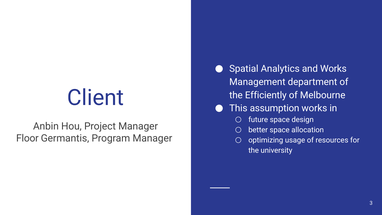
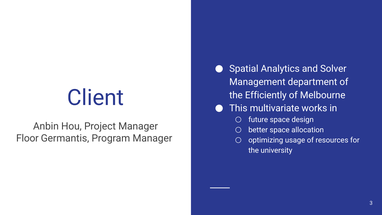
and Works: Works -> Solver
assumption: assumption -> multivariate
